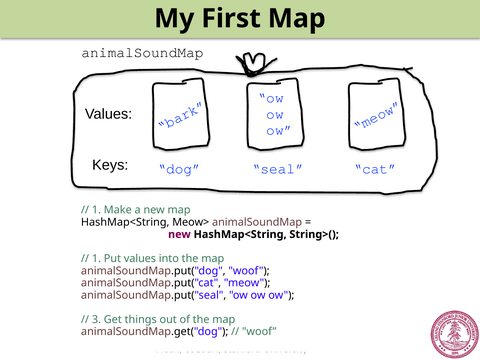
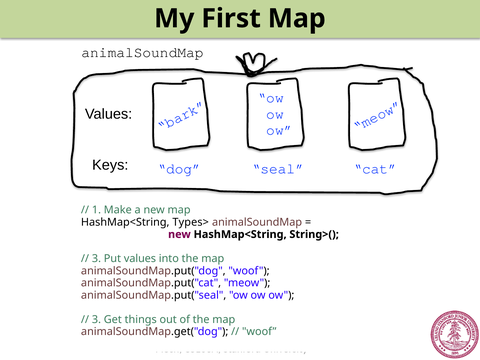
Meow>: Meow> -> Types>
1 at (96, 259): 1 -> 3
